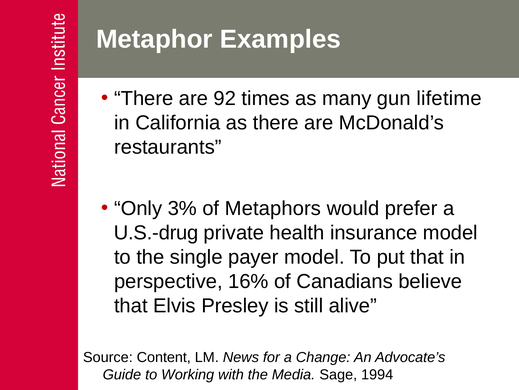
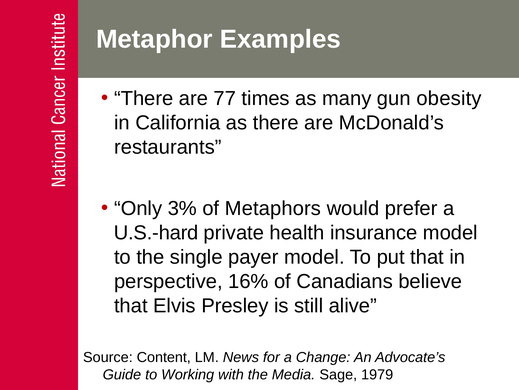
92: 92 -> 77
lifetime: lifetime -> obesity
U.S.-drug: U.S.-drug -> U.S.-hard
1994: 1994 -> 1979
